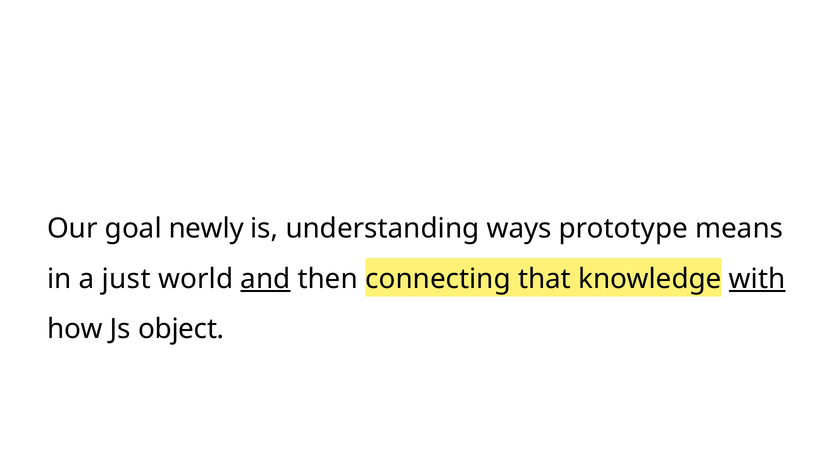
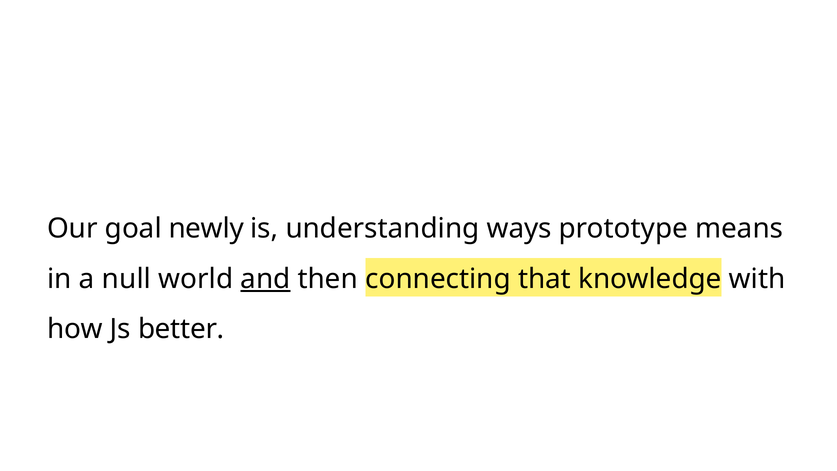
just: just -> null
with underline: present -> none
object: object -> better
